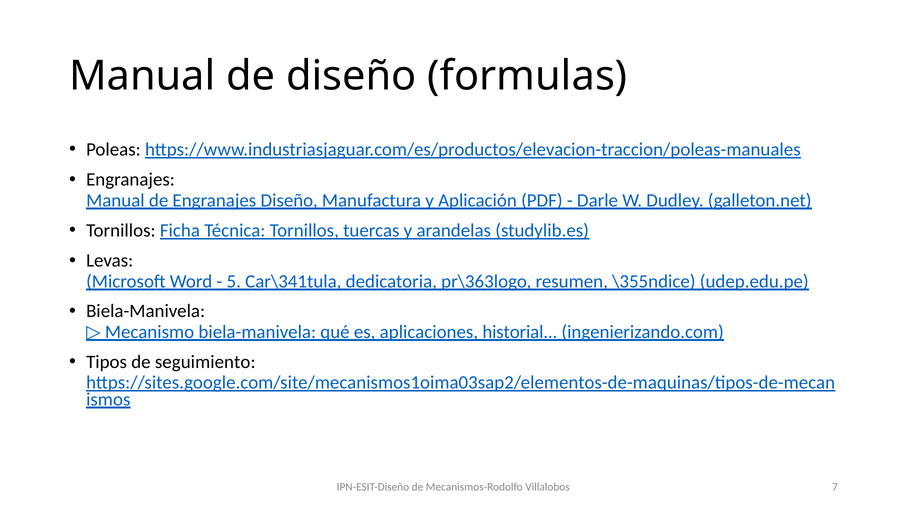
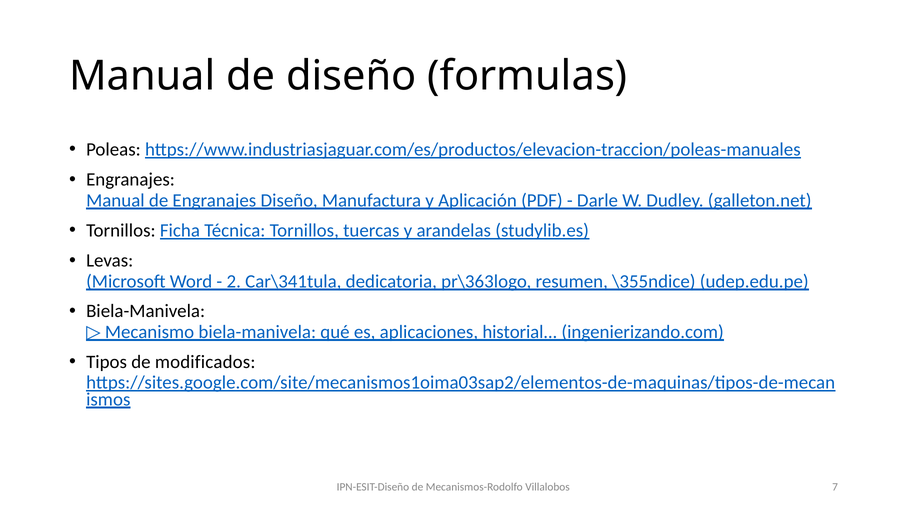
5: 5 -> 2
seguimiento: seguimiento -> modificados
